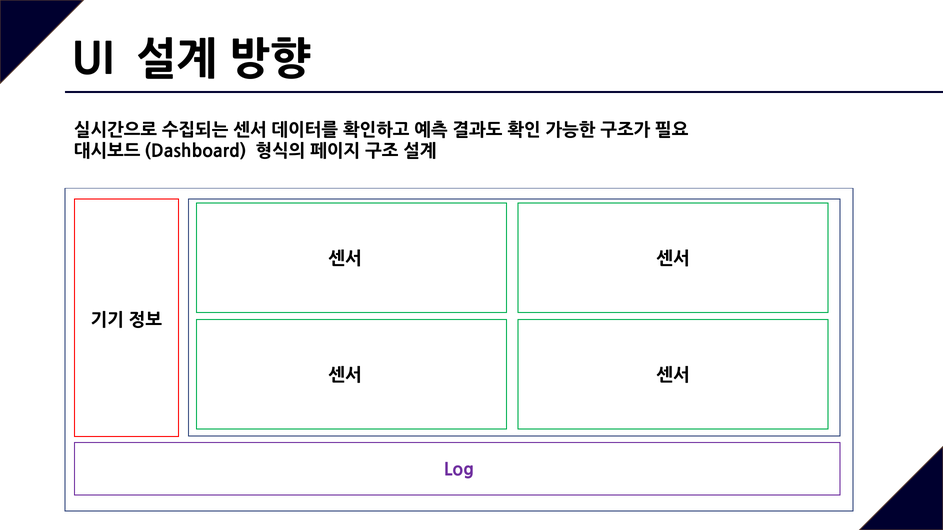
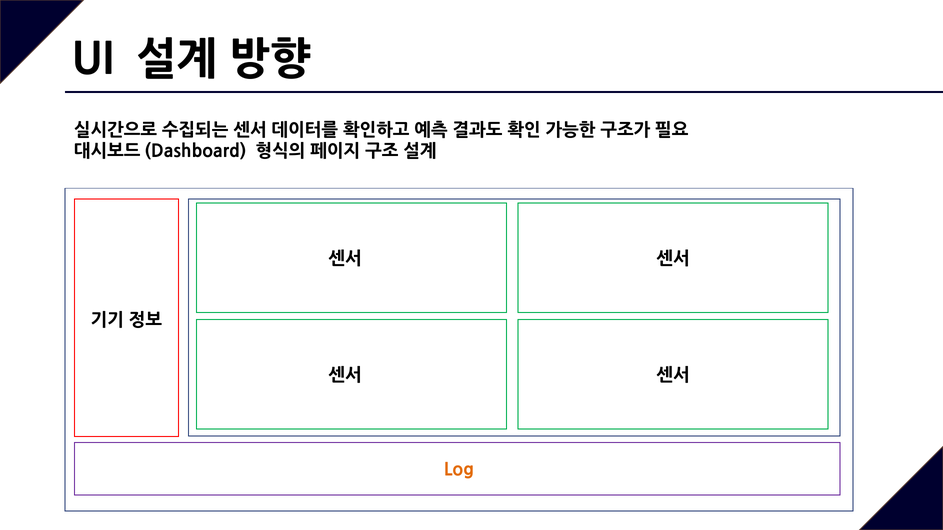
Log colour: purple -> orange
